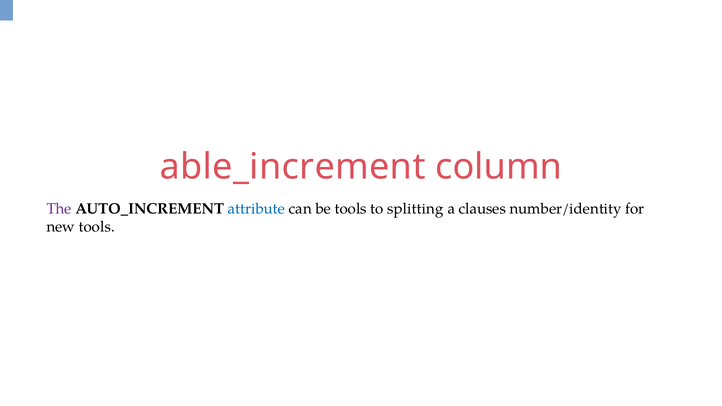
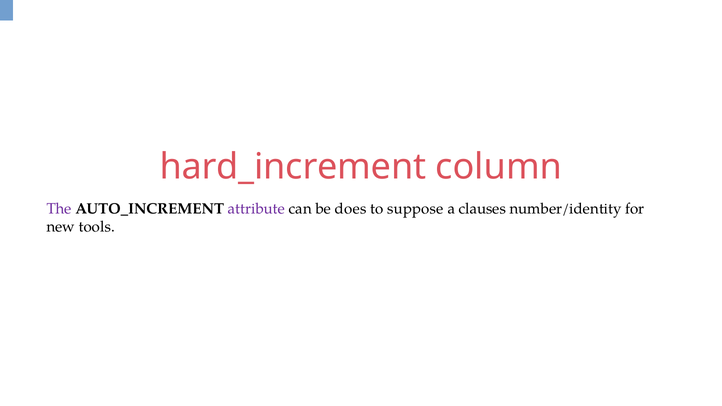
able_increment: able_increment -> hard_increment
attribute colour: blue -> purple
be tools: tools -> does
splitting: splitting -> suppose
